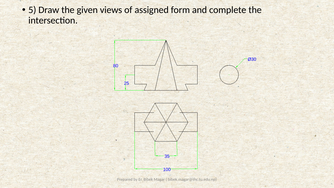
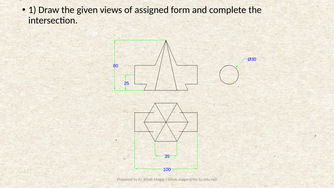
5: 5 -> 1
